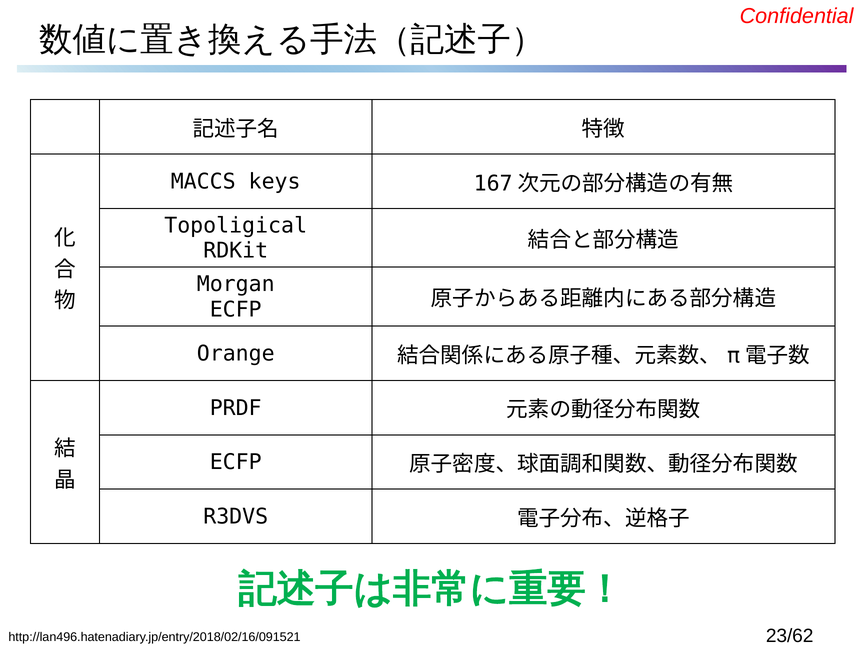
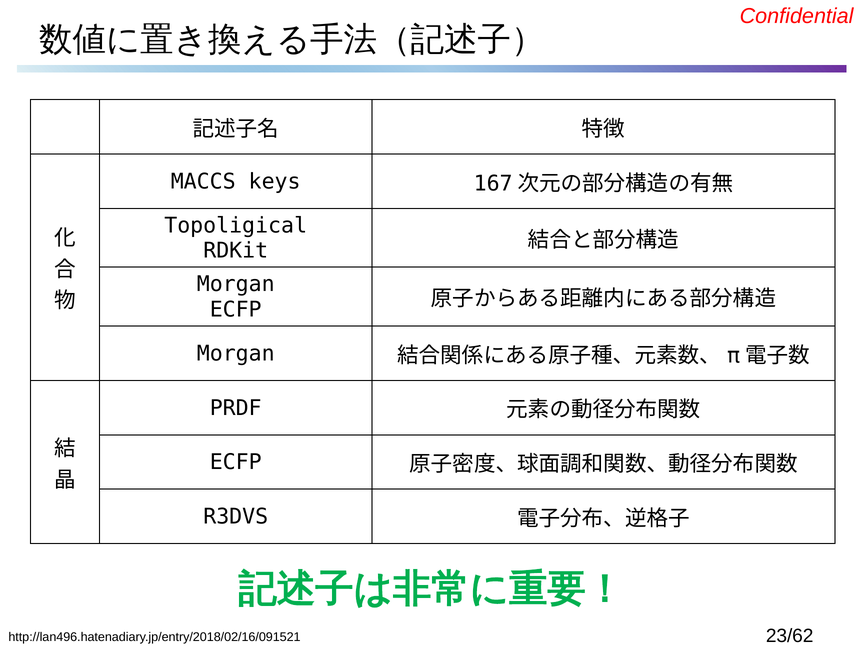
Orange at (236, 353): Orange -> Morgan
